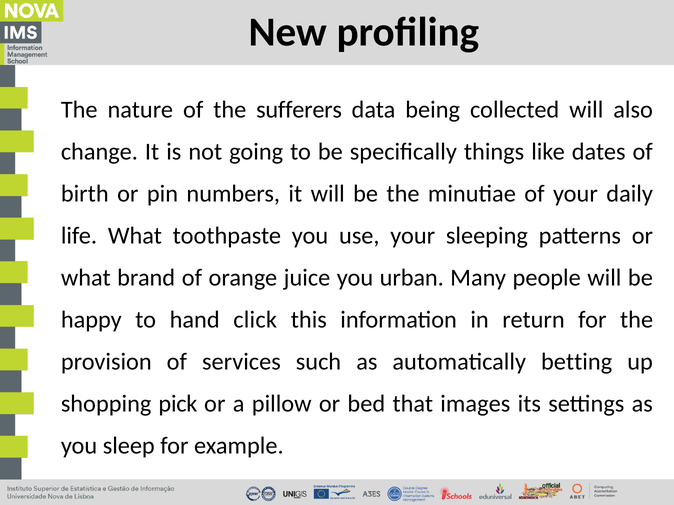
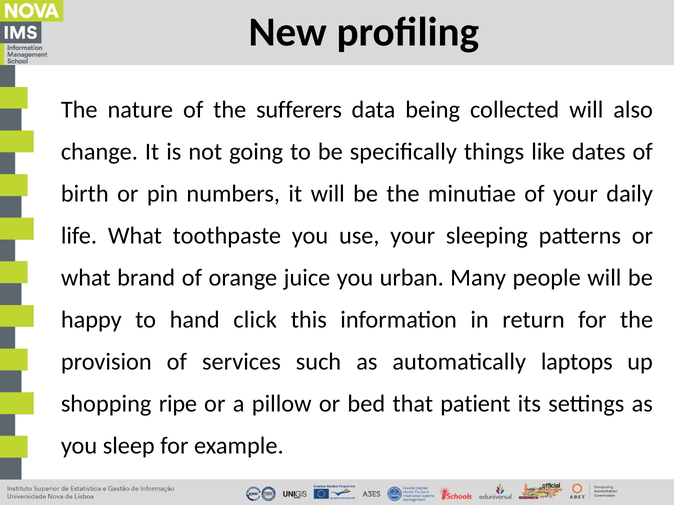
betting: betting -> laptops
pick: pick -> ripe
images: images -> patient
